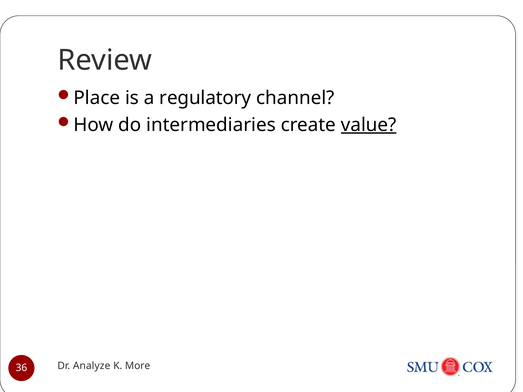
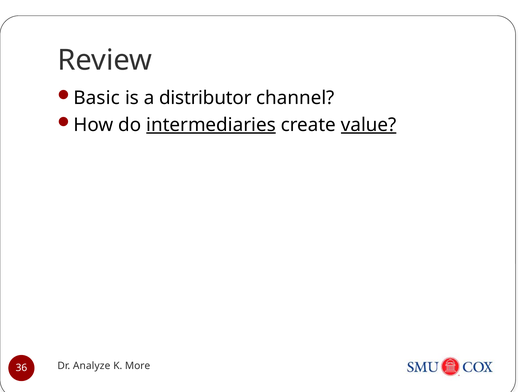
Place: Place -> Basic
regulatory: regulatory -> distributor
intermediaries underline: none -> present
